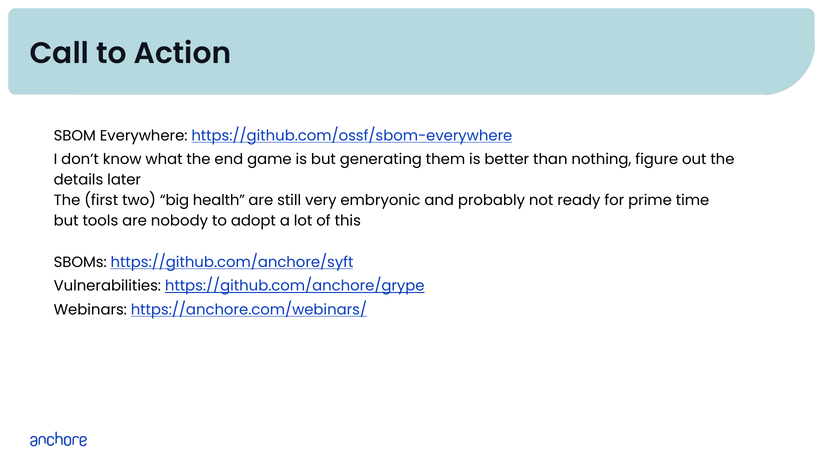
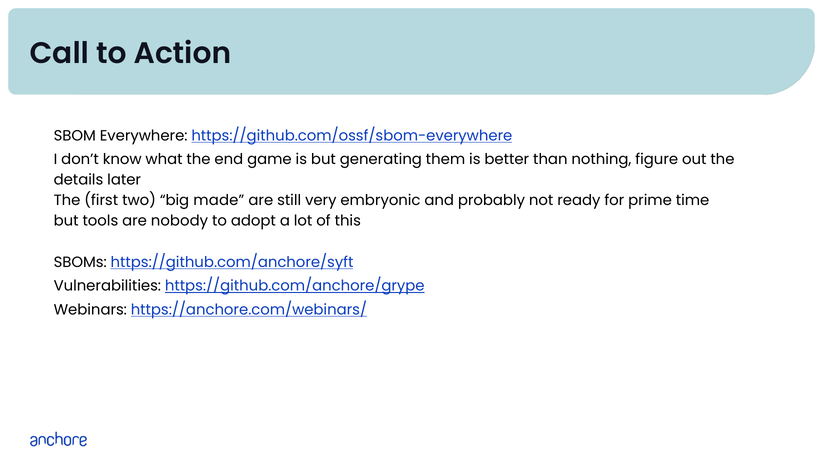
health: health -> made
